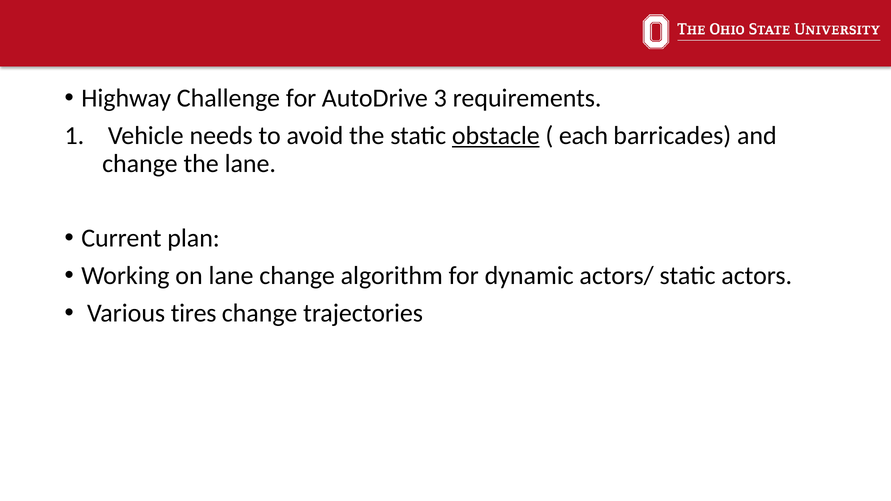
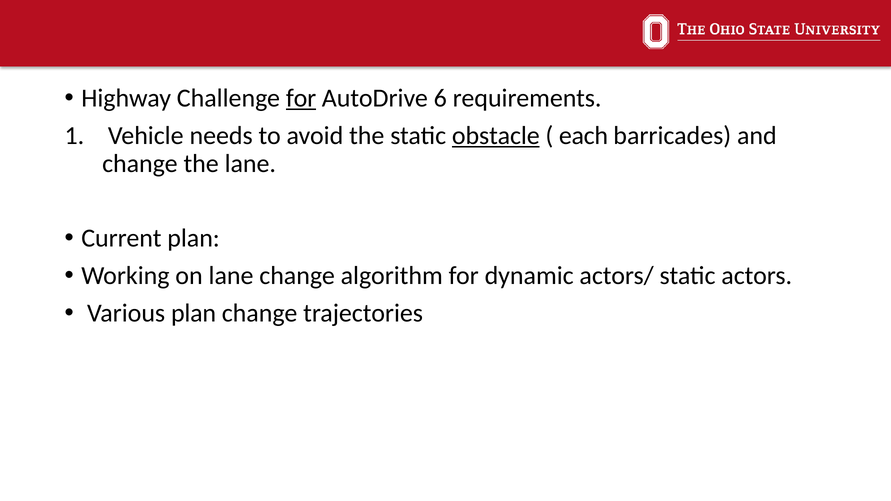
for at (301, 98) underline: none -> present
3: 3 -> 6
Various tires: tires -> plan
